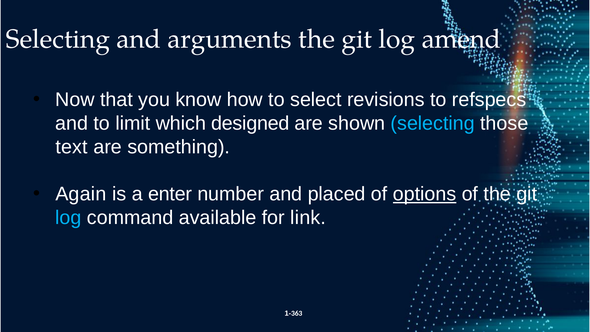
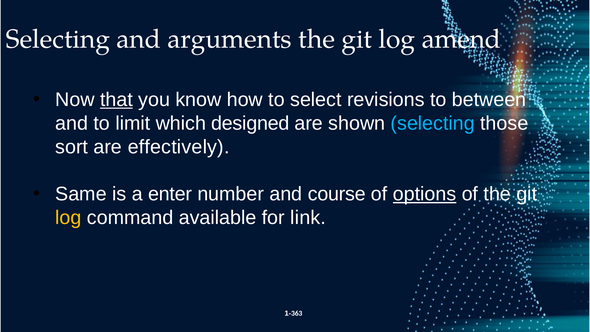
that underline: none -> present
refspecs: refspecs -> between
text: text -> sort
something: something -> effectively
Again: Again -> Same
placed: placed -> course
log at (68, 218) colour: light blue -> yellow
